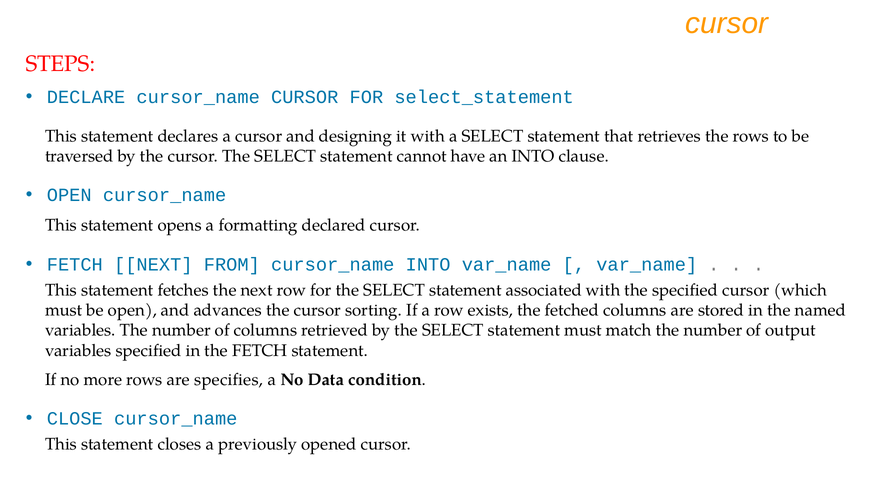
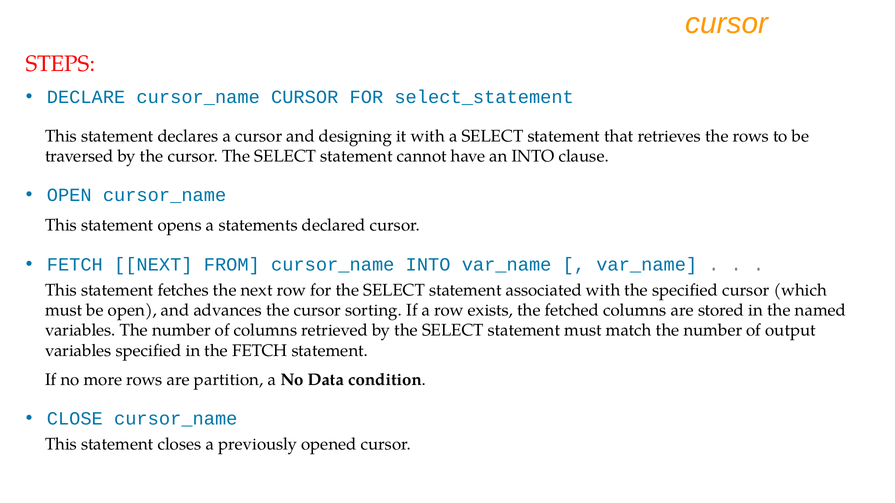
formatting: formatting -> statements
specifies: specifies -> partition
